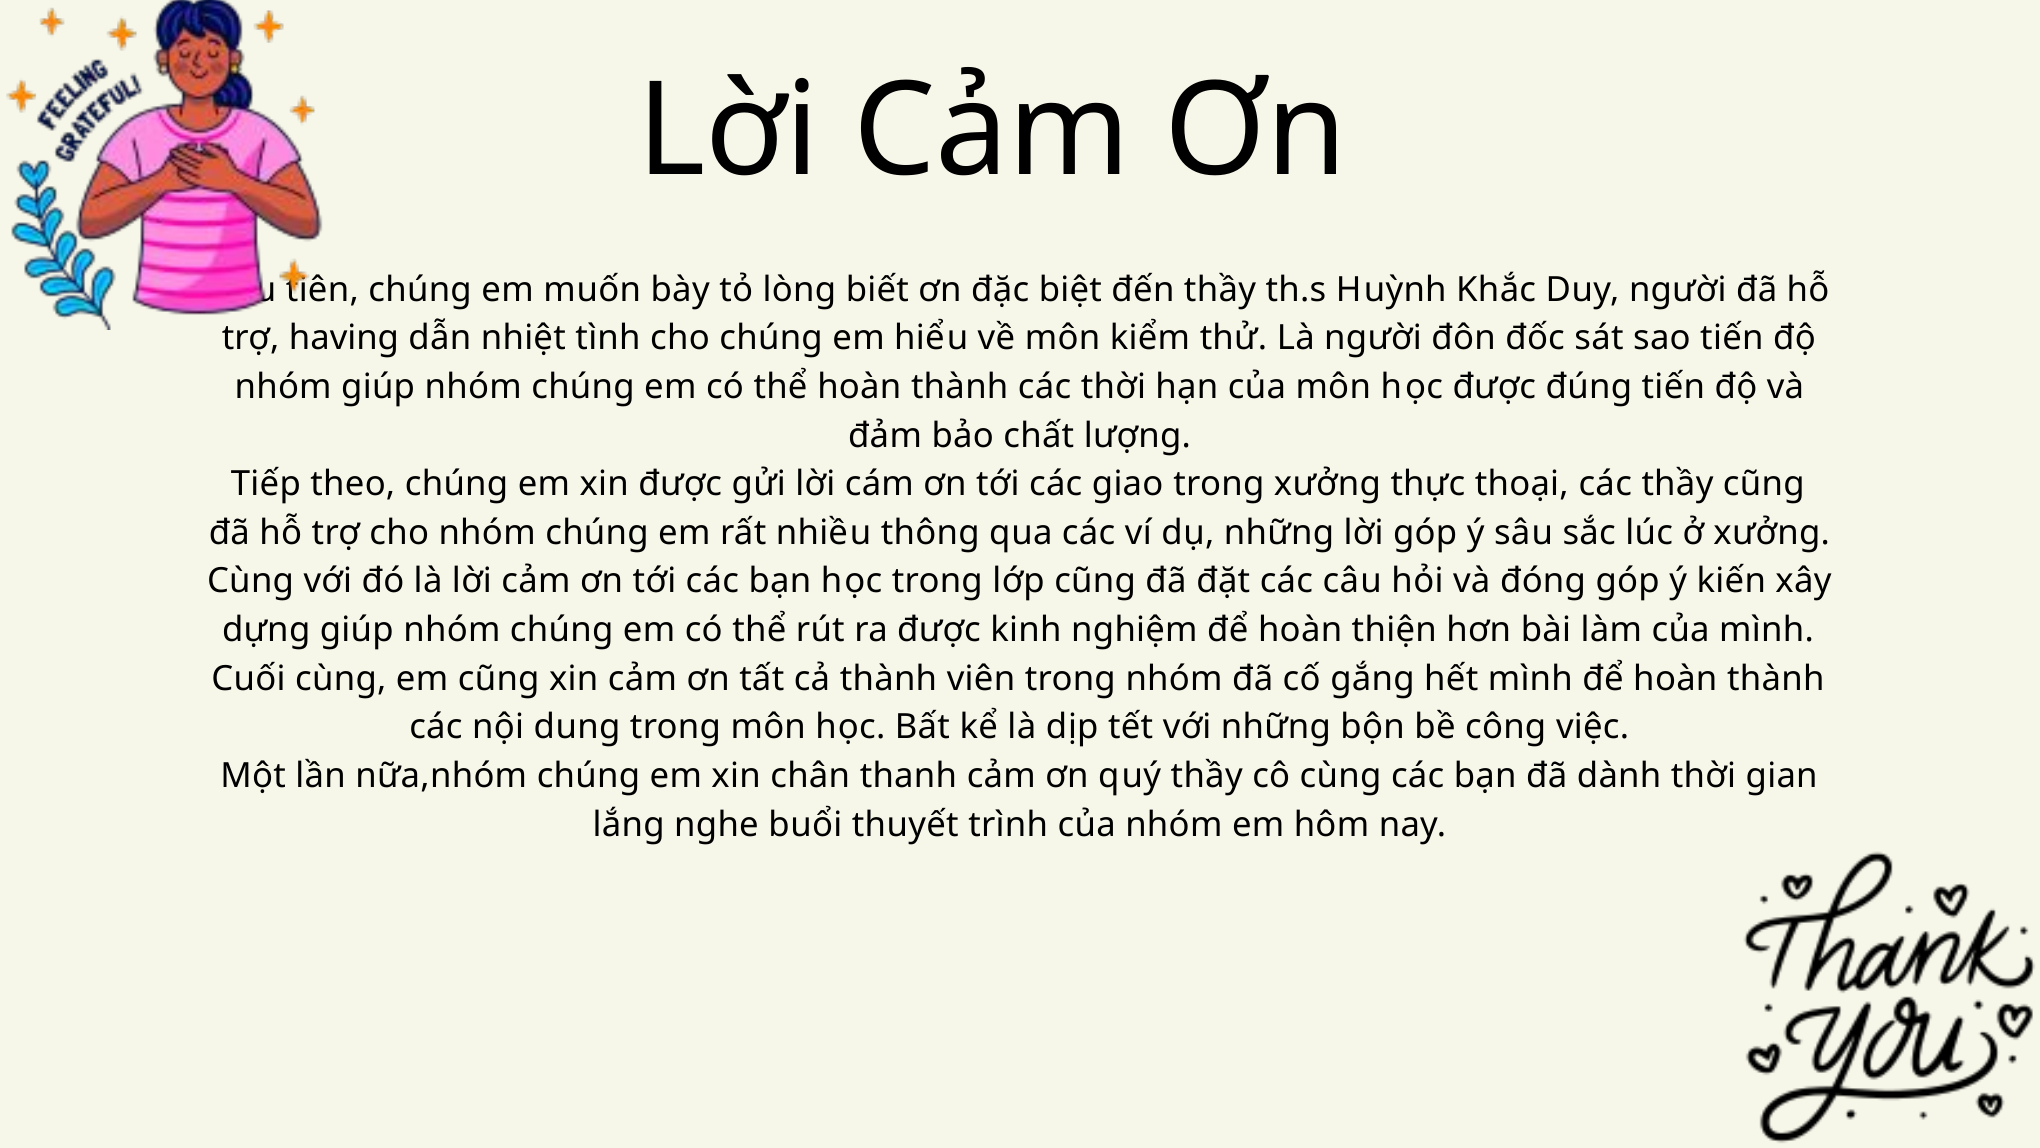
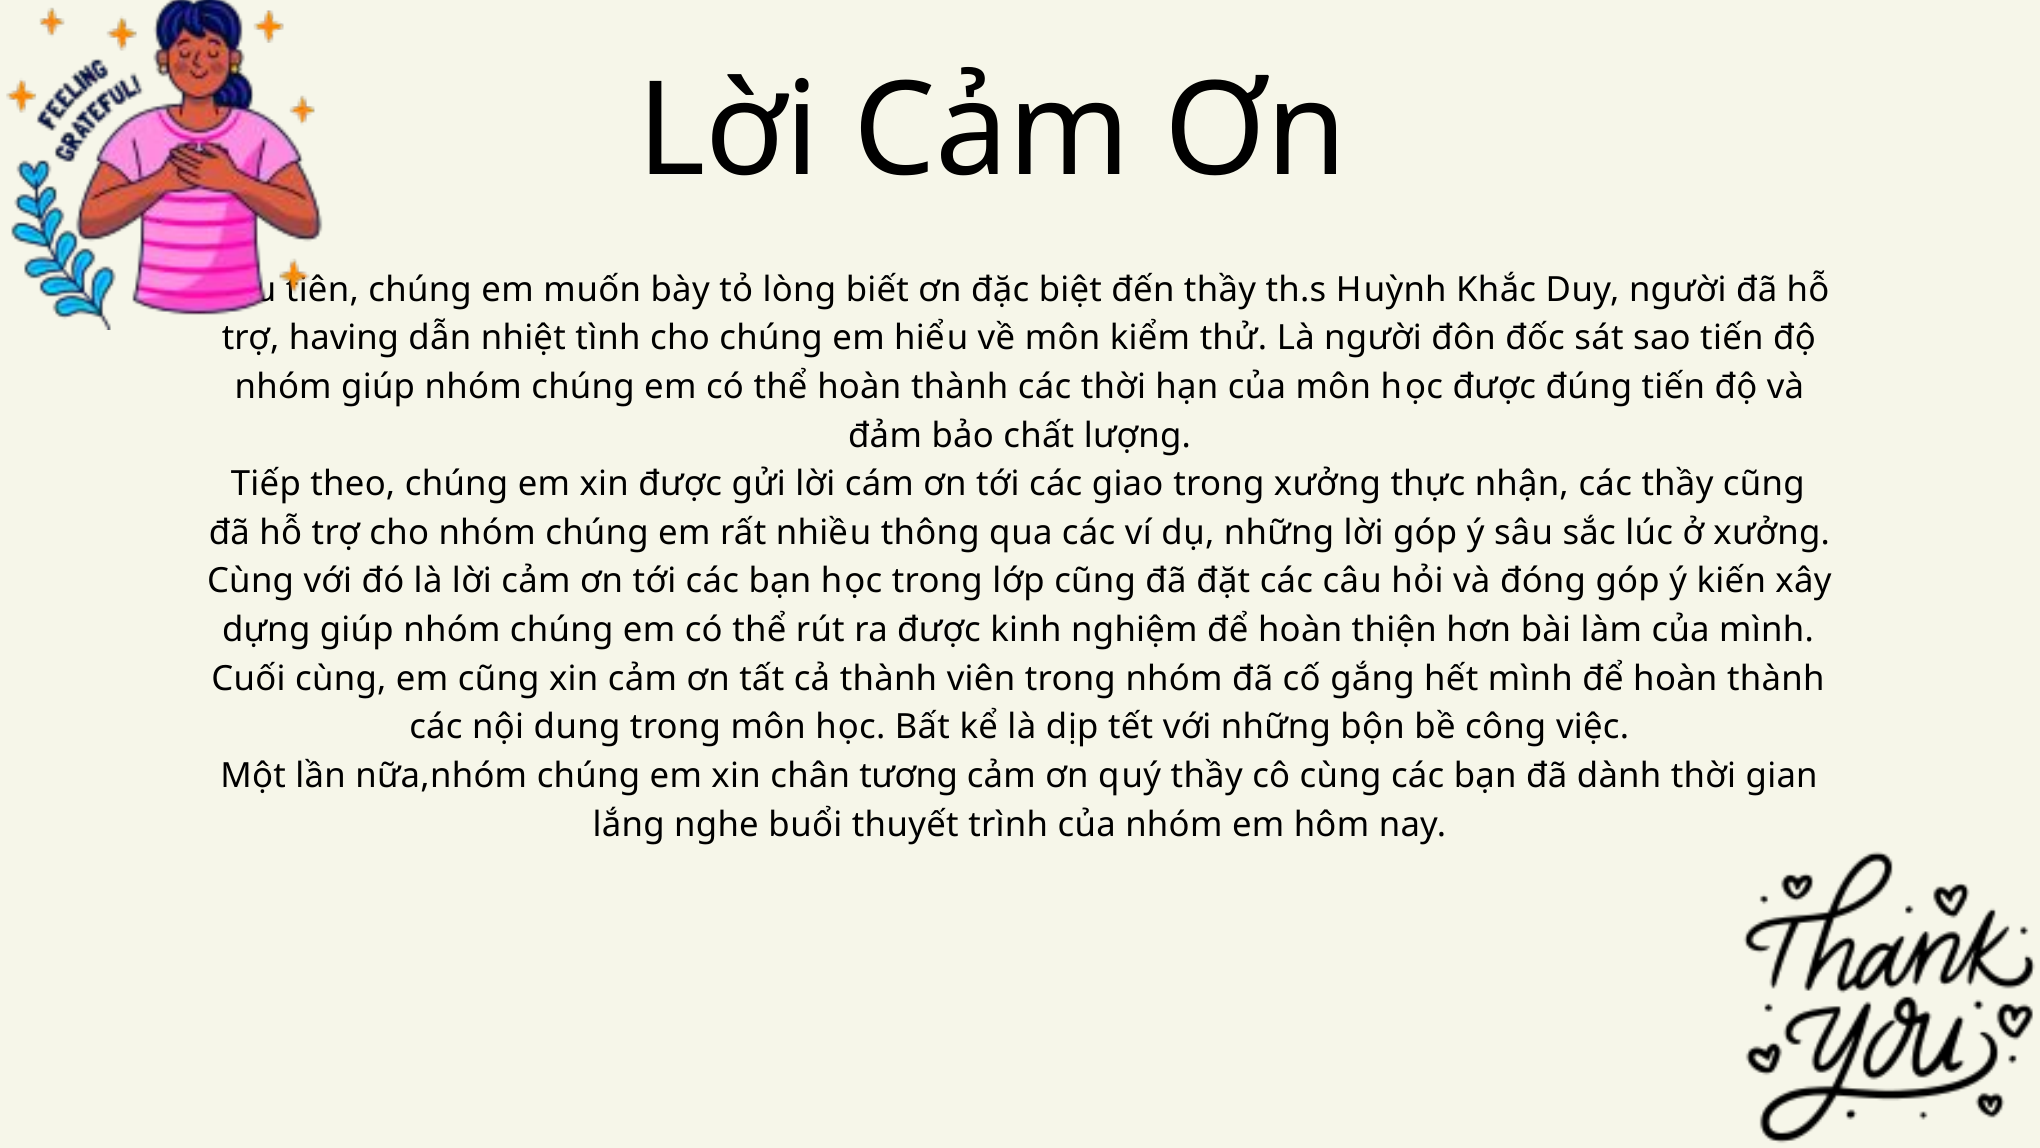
thoại: thoại -> nhận
thanh: thanh -> tương
